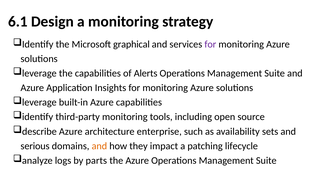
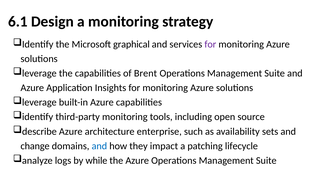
Alerts: Alerts -> Brent
serious: serious -> change
and at (99, 146) colour: orange -> blue
parts: parts -> while
